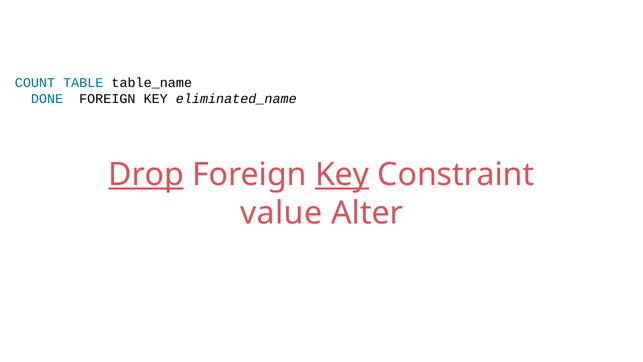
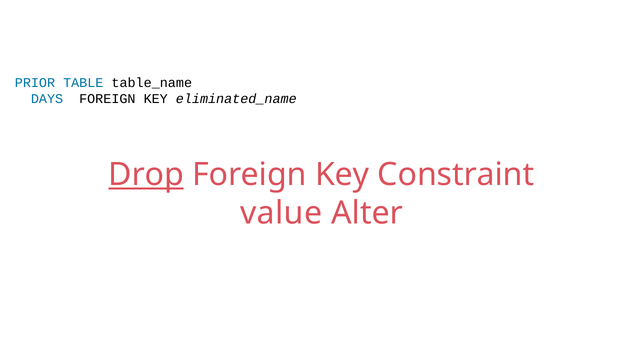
COUNT: COUNT -> PRIOR
DONE: DONE -> DAYS
Key at (342, 174) underline: present -> none
